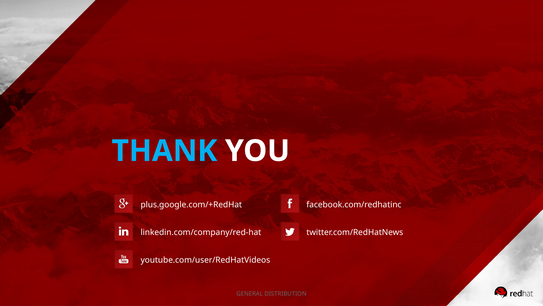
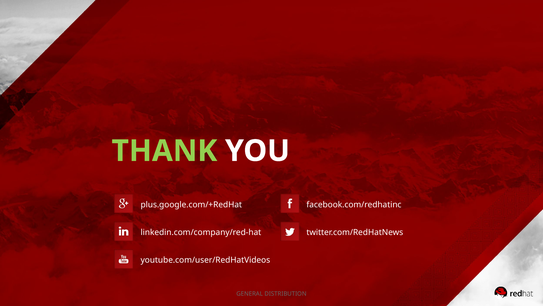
THANK colour: light blue -> light green
